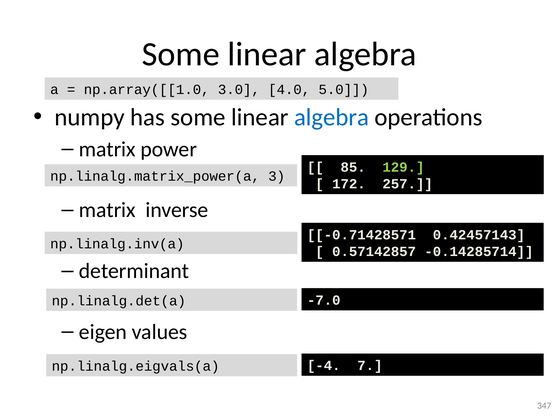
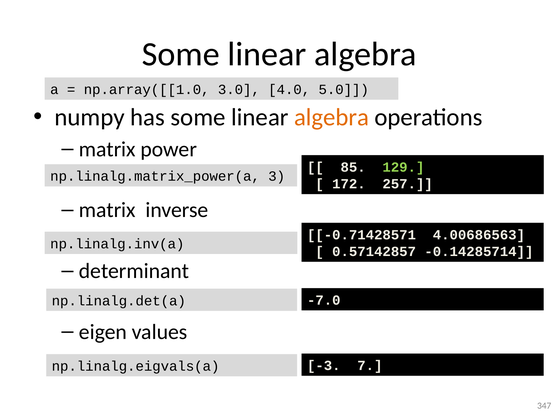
algebra at (332, 117) colour: blue -> orange
0.42457143: 0.42457143 -> 4.00686563
-4: -4 -> -3
